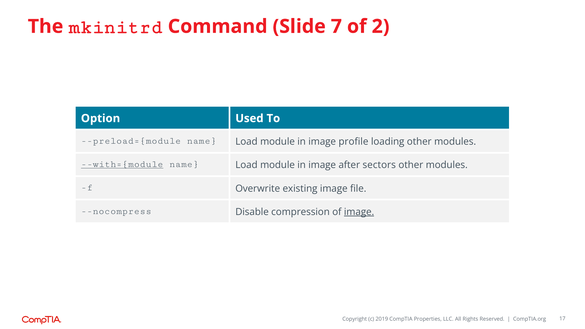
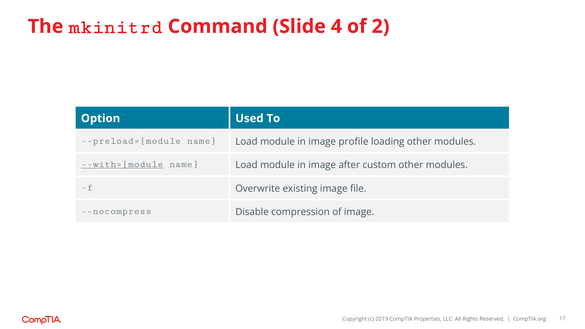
7: 7 -> 4
sectors: sectors -> custom
image at (359, 212) underline: present -> none
